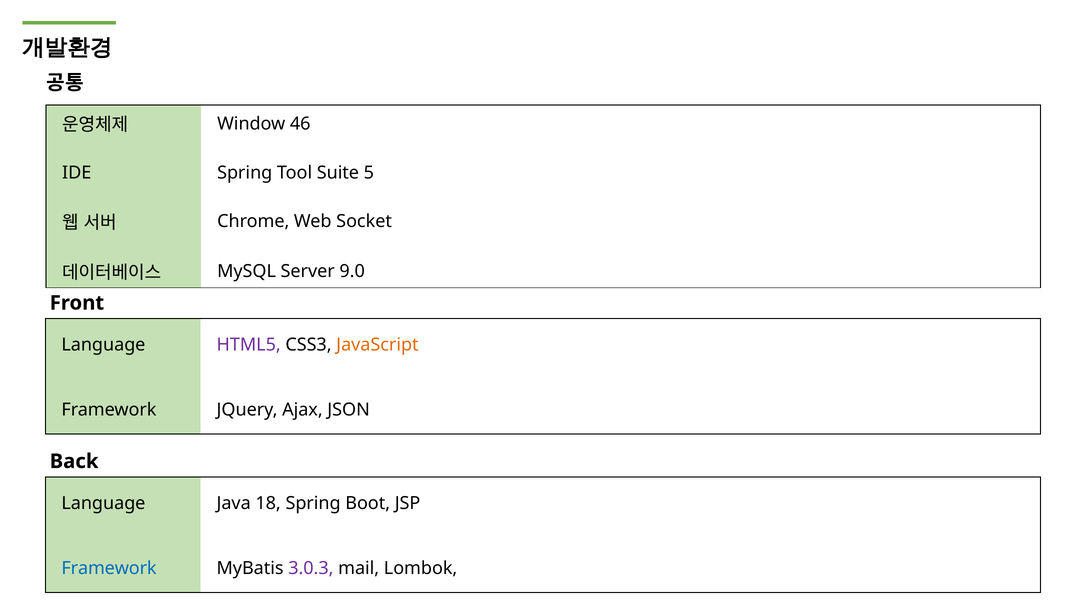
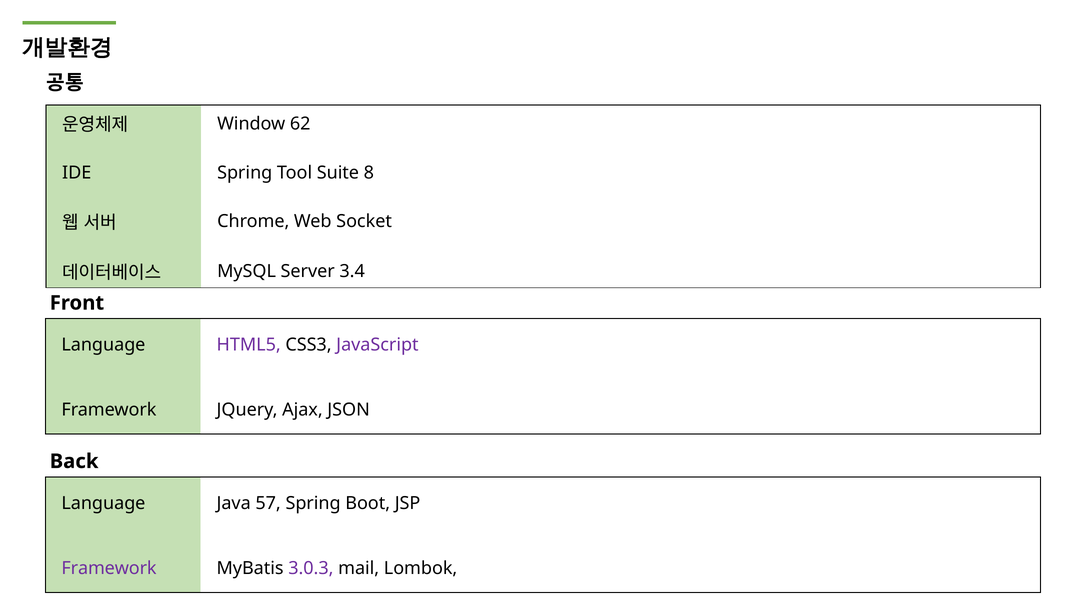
46: 46 -> 62
5: 5 -> 8
9.0: 9.0 -> 3.4
JavaScript colour: orange -> purple
18: 18 -> 57
Framework at (109, 569) colour: blue -> purple
